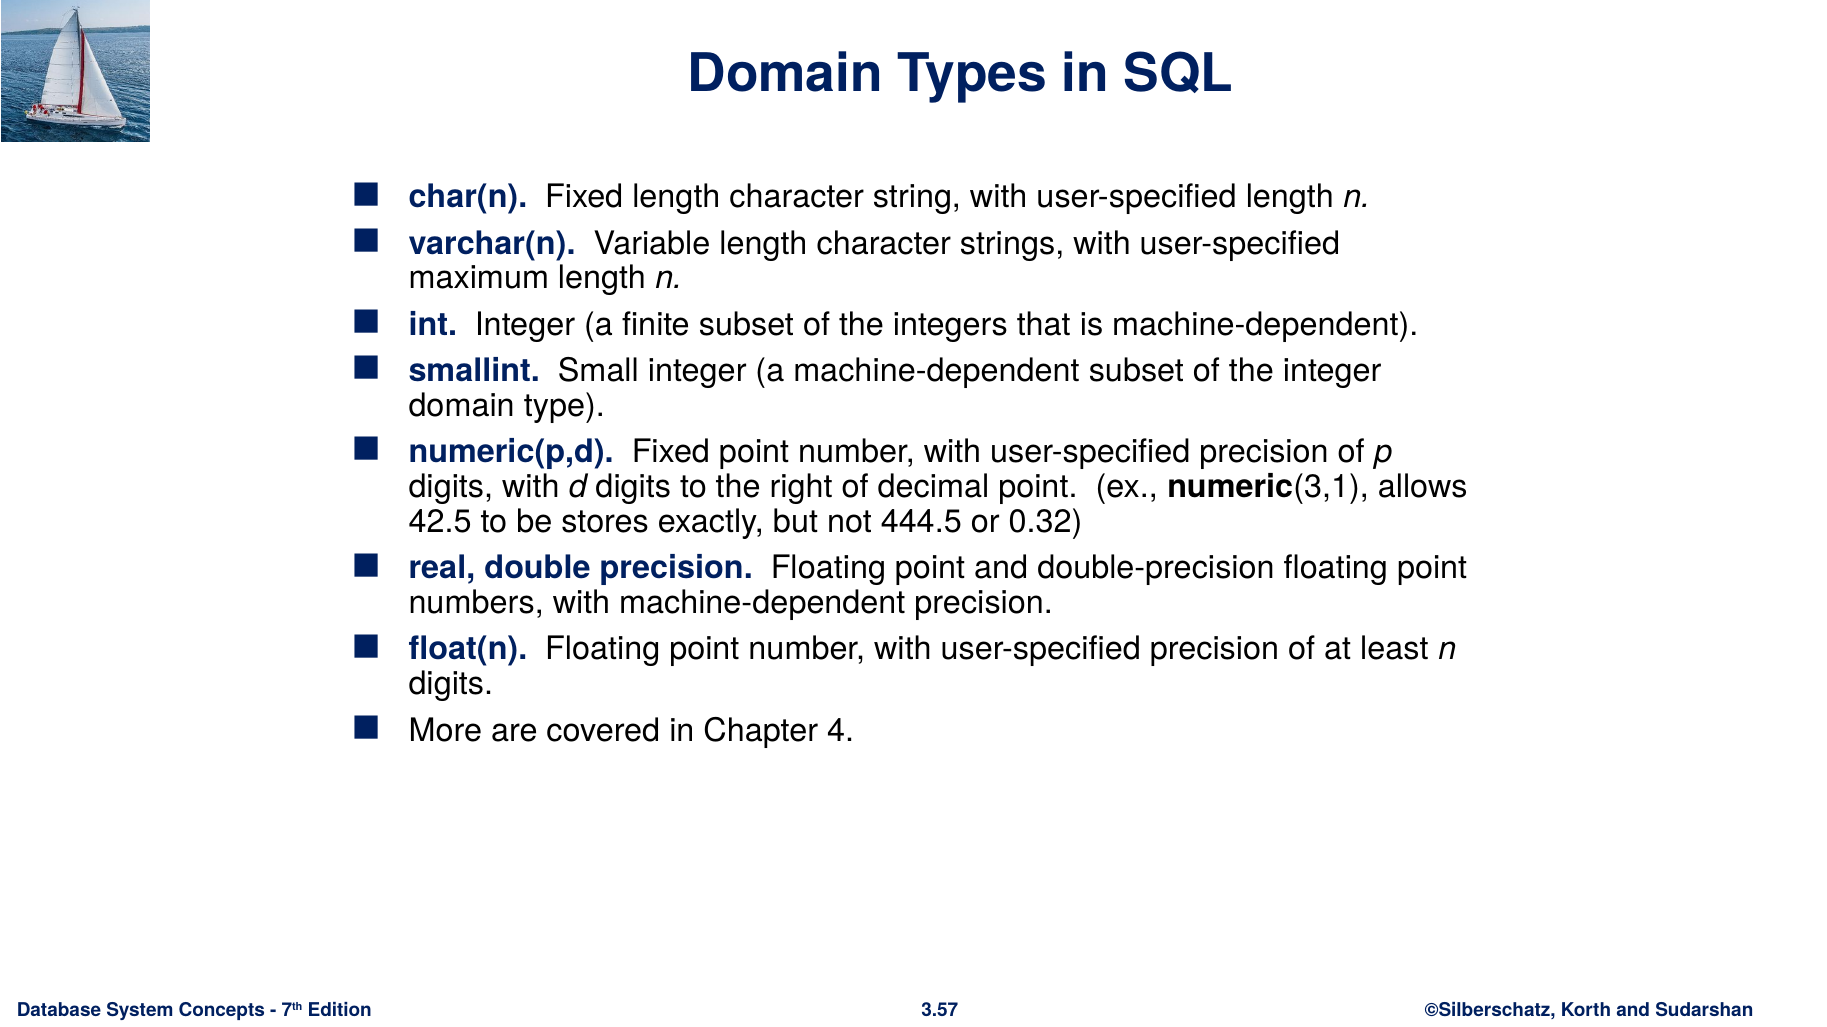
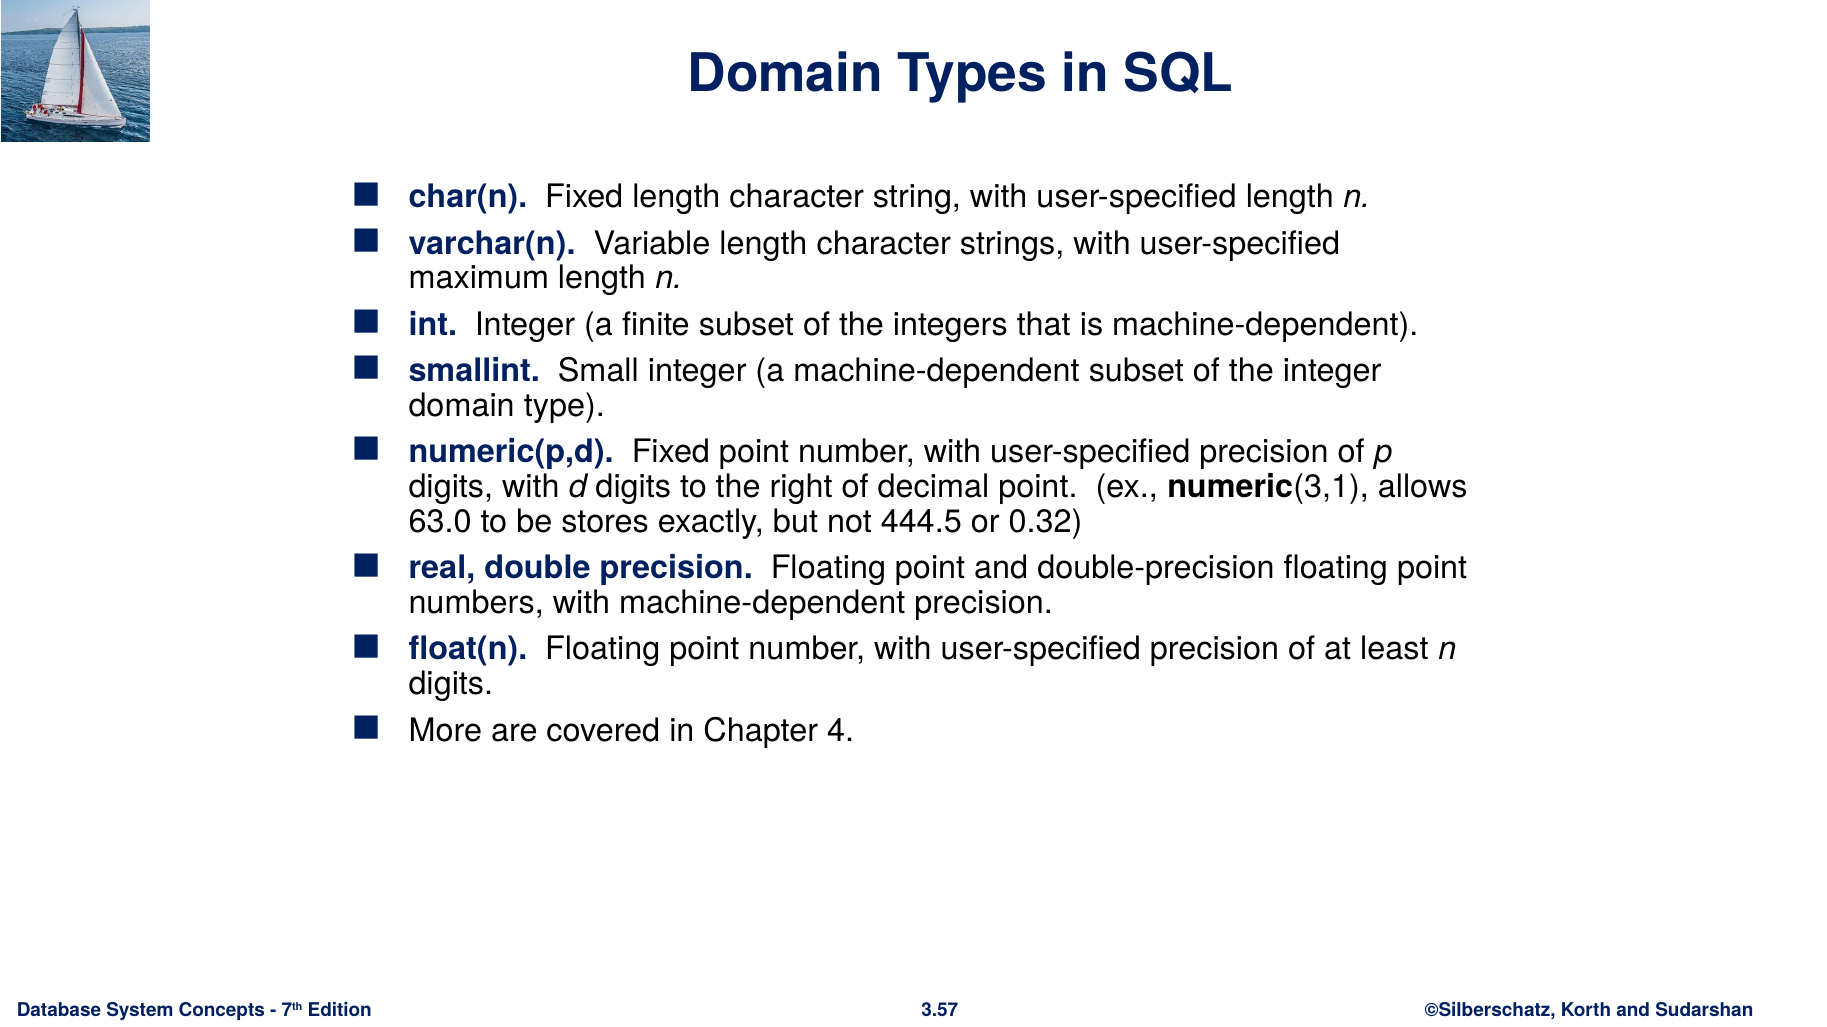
42.5: 42.5 -> 63.0
